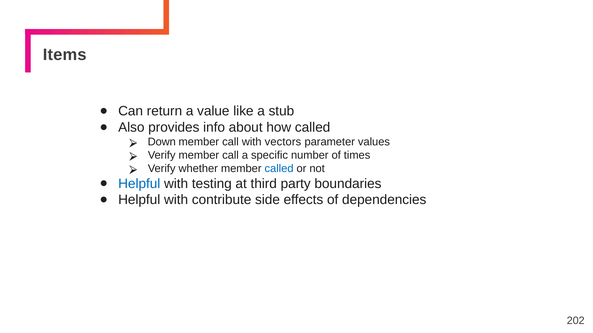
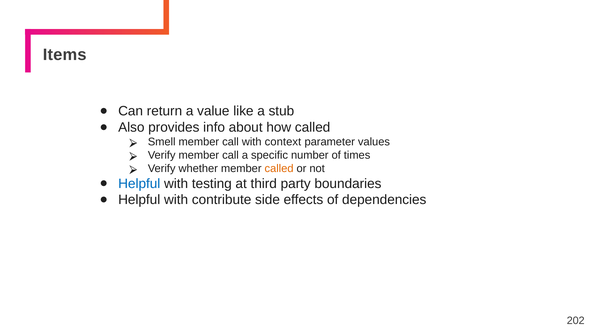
Down: Down -> Smell
vectors: vectors -> context
called at (279, 169) colour: blue -> orange
